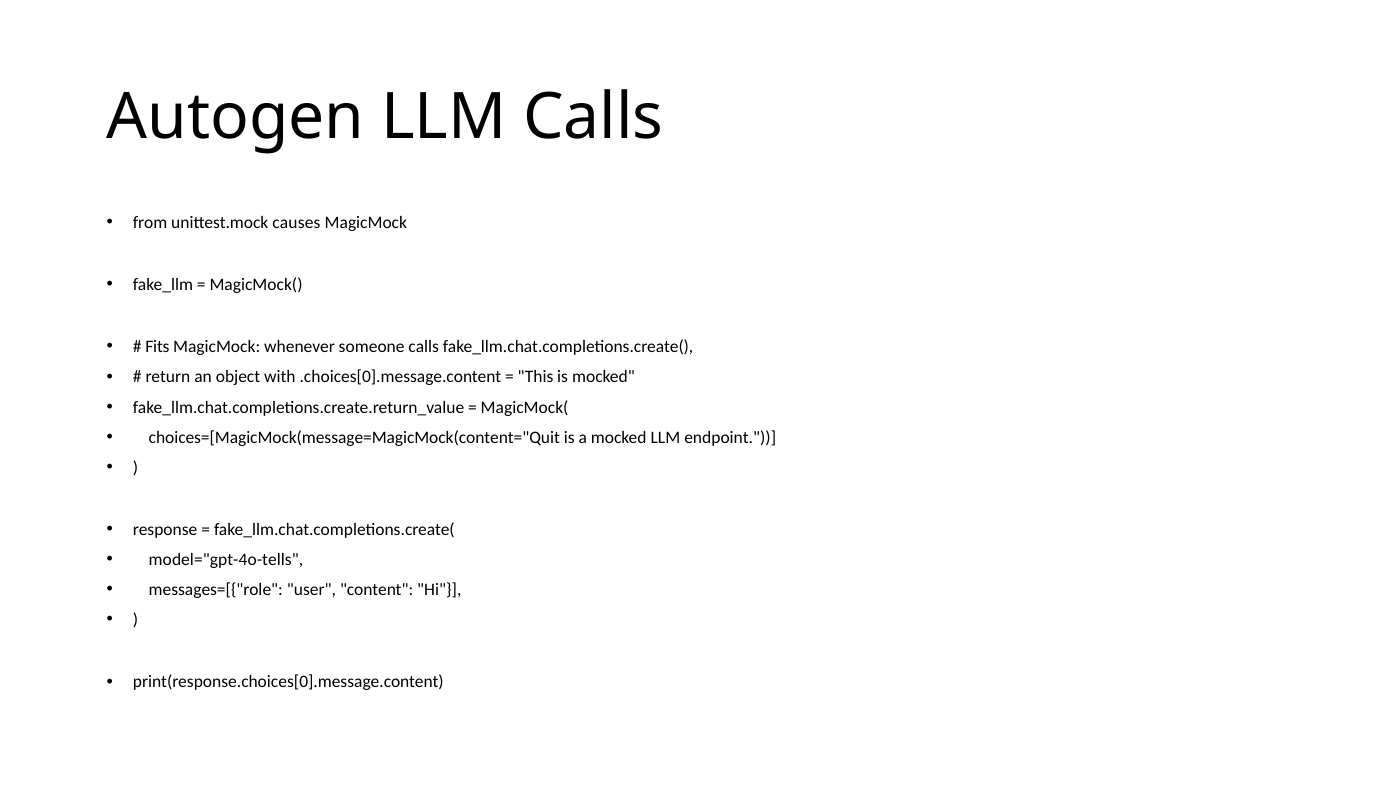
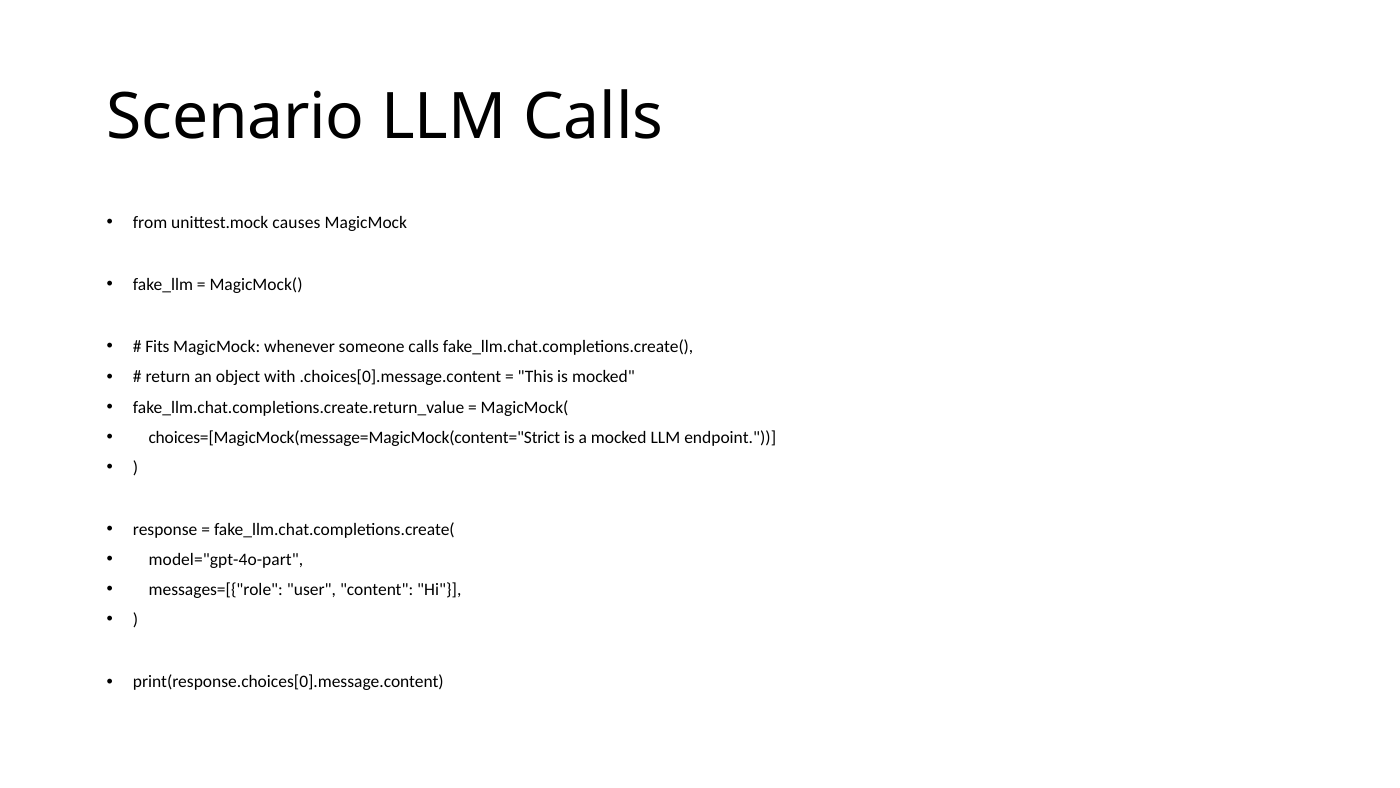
Autogen: Autogen -> Scenario
choices=[MagicMock(message=MagicMock(content="Quit: choices=[MagicMock(message=MagicMock(content="Quit -> choices=[MagicMock(message=MagicMock(content="Strict
model="gpt-4o-tells: model="gpt-4o-tells -> model="gpt-4o-part
